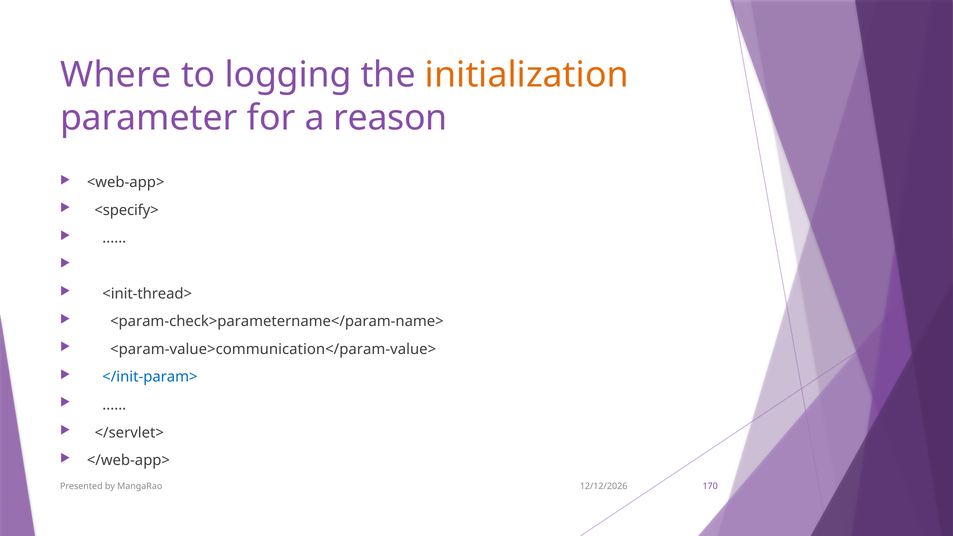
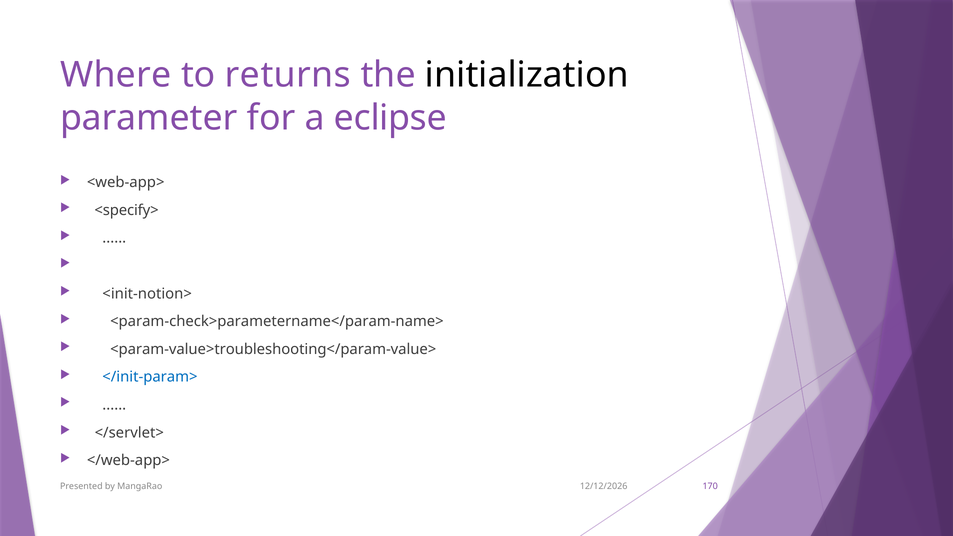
logging: logging -> returns
initialization colour: orange -> black
reason: reason -> eclipse
<init-thread>: <init-thread> -> <init-notion>
<param-value>communication</param-value>: <param-value>communication</param-value> -> <param-value>troubleshooting</param-value>
